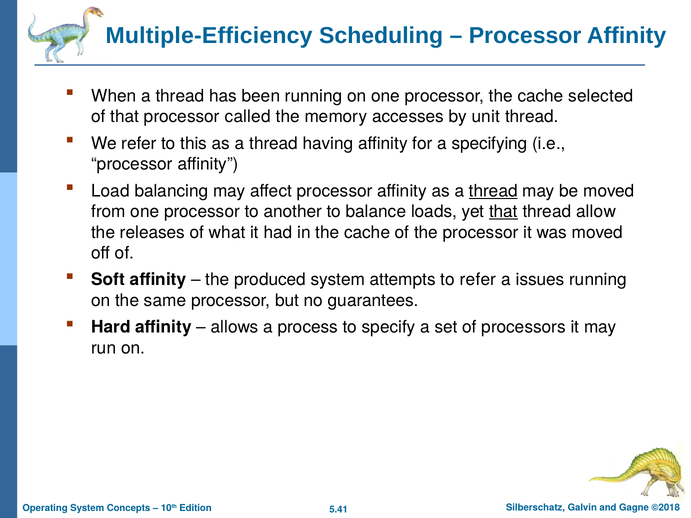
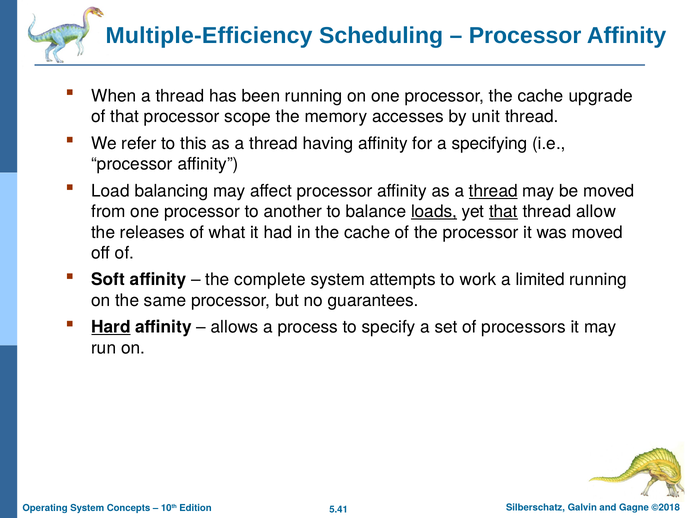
selected: selected -> upgrade
called: called -> scope
loads underline: none -> present
produced: produced -> complete
to refer: refer -> work
issues: issues -> limited
Hard underline: none -> present
